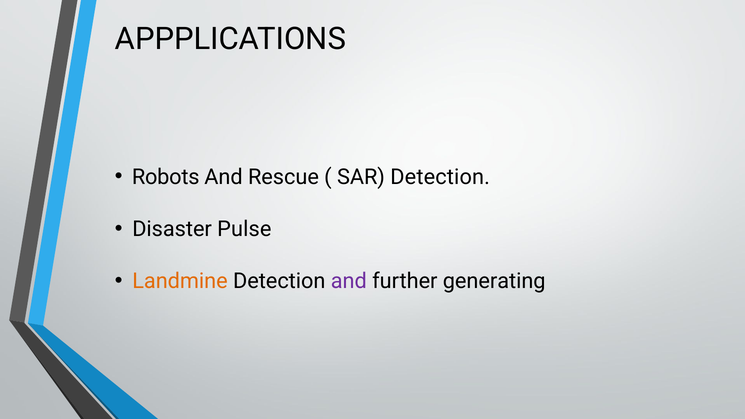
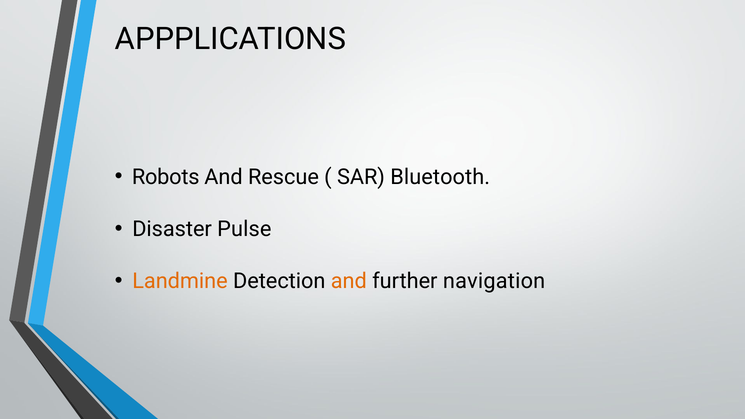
SAR Detection: Detection -> Bluetooth
and at (349, 281) colour: purple -> orange
generating: generating -> navigation
